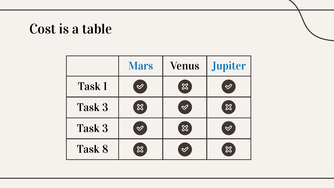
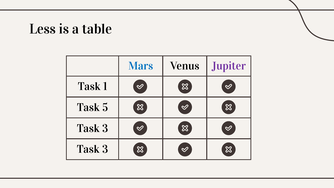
Cost: Cost -> Less
Jupiter colour: blue -> purple
3 at (105, 107): 3 -> 5
8 at (105, 149): 8 -> 3
